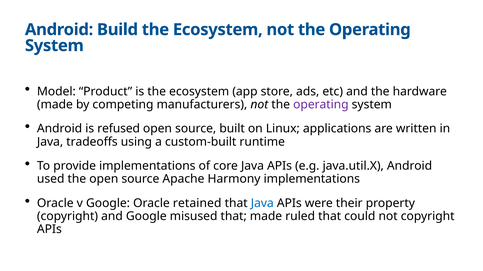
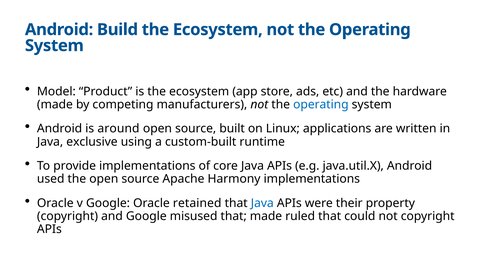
operating at (321, 105) colour: purple -> blue
refused: refused -> around
tradeoffs: tradeoffs -> exclusive
